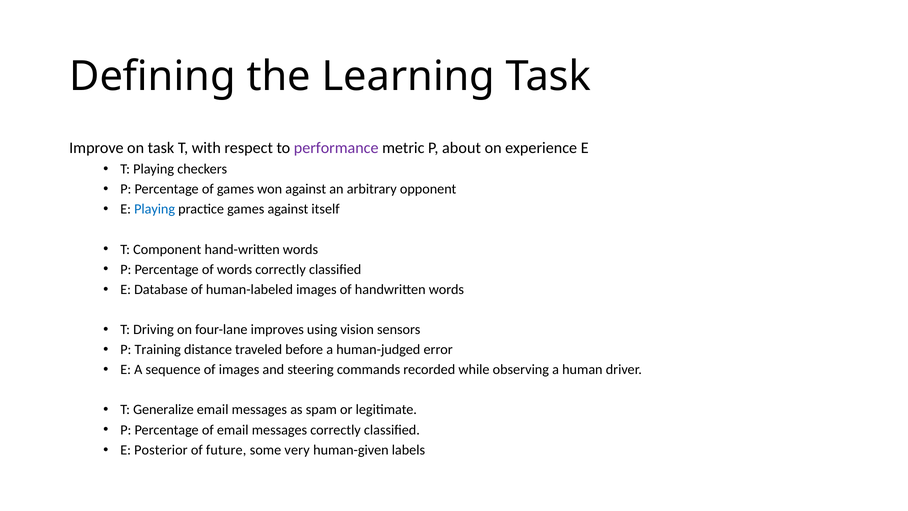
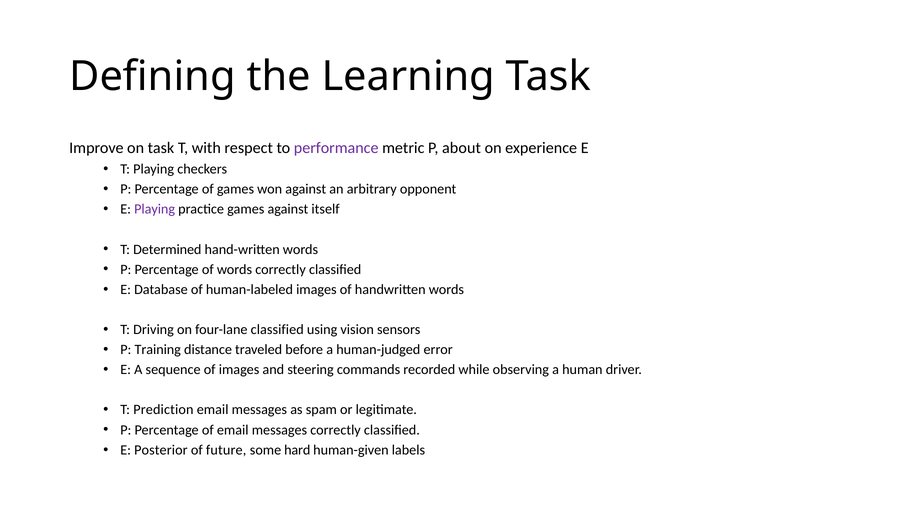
Playing at (155, 209) colour: blue -> purple
Component: Component -> Determined
four-lane improves: improves -> classified
Generalize: Generalize -> Prediction
very: very -> hard
